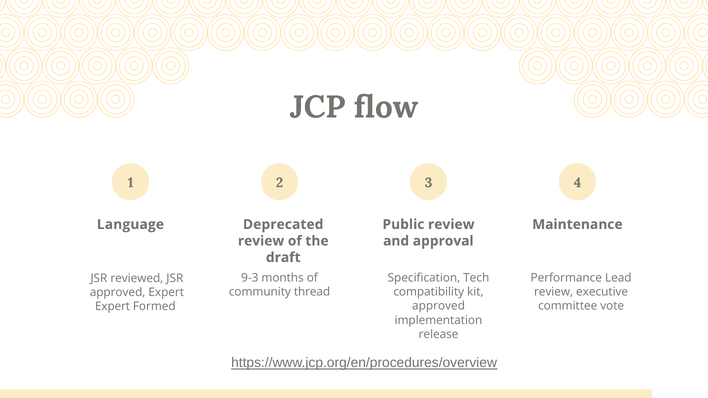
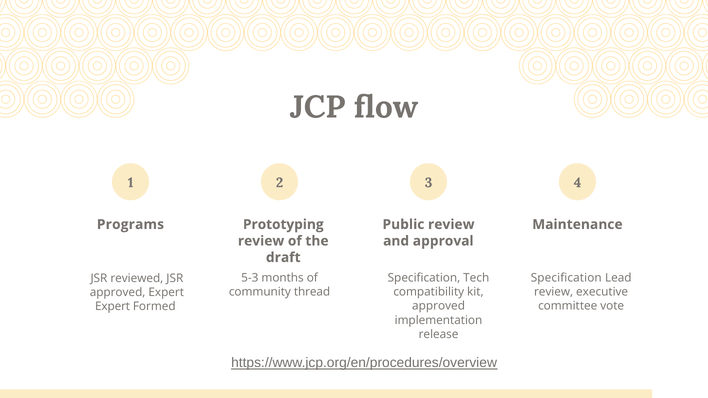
Language: Language -> Programs
Deprecated: Deprecated -> Prototyping
9-3: 9-3 -> 5-3
Performance at (566, 278): Performance -> Specification
